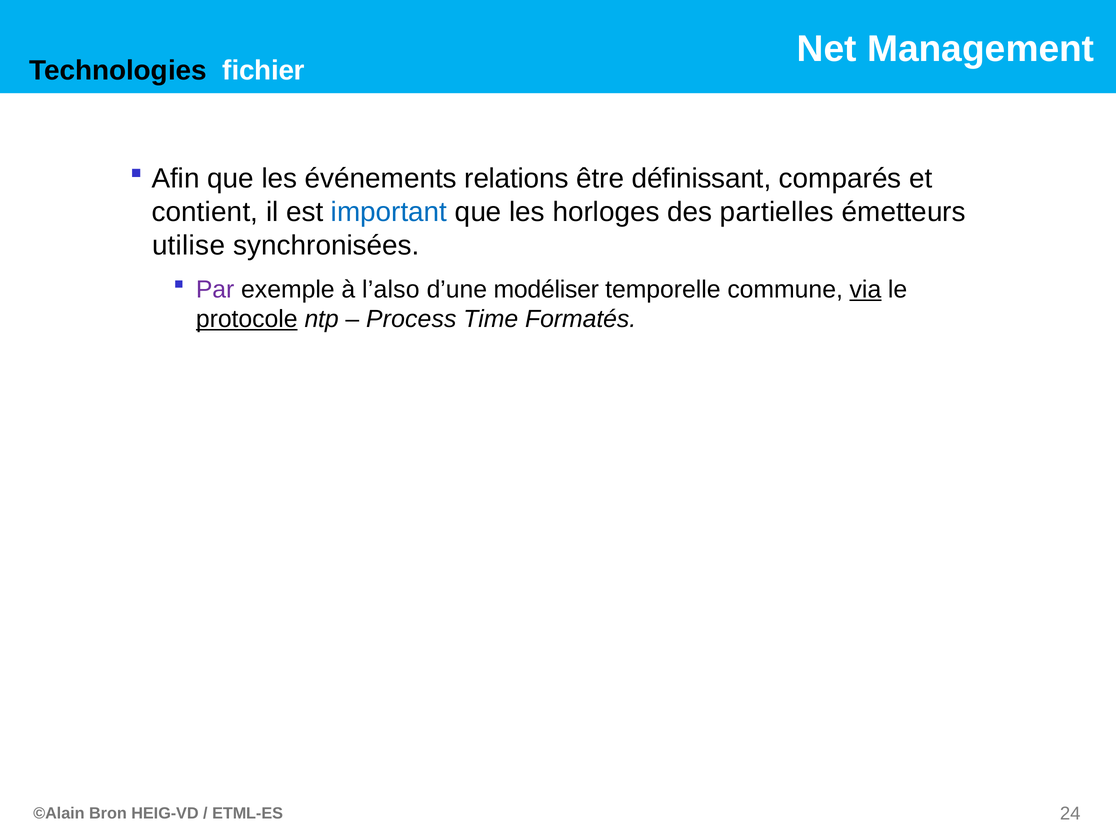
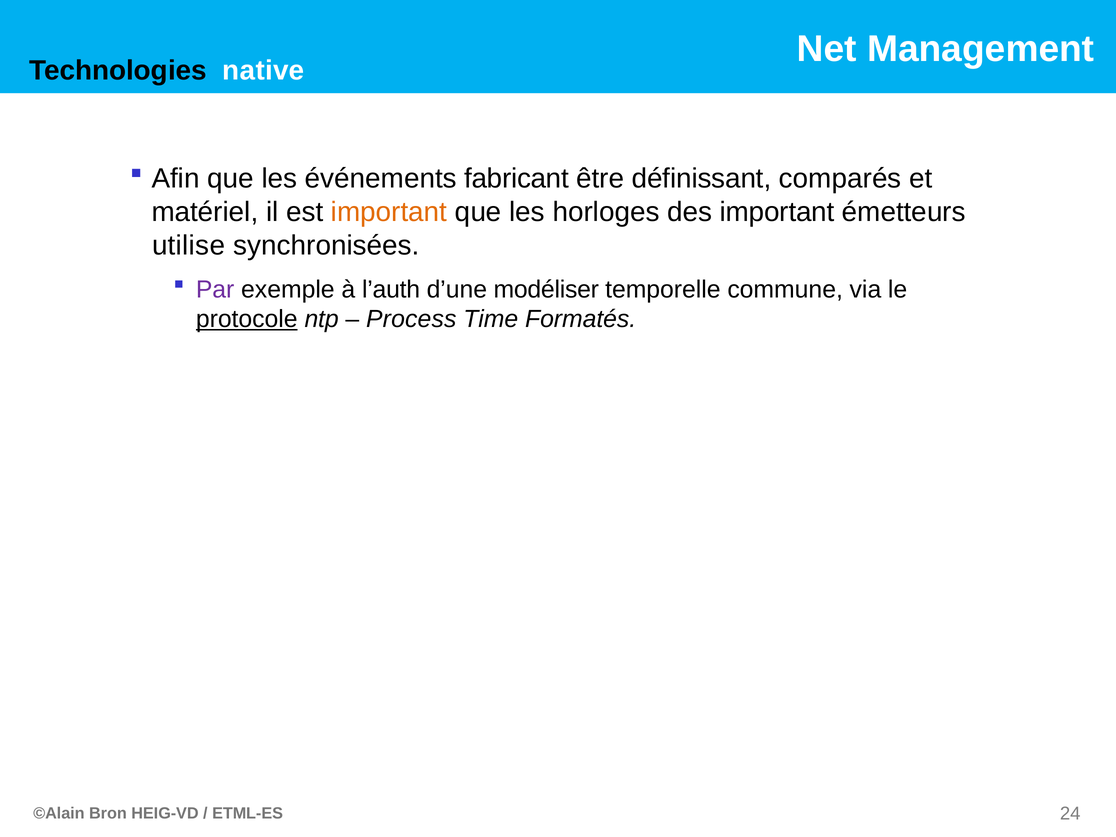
fichier: fichier -> native
relations: relations -> fabricant
contient: contient -> matériel
important at (389, 212) colour: blue -> orange
des partielles: partielles -> important
l’also: l’also -> l’auth
via underline: present -> none
